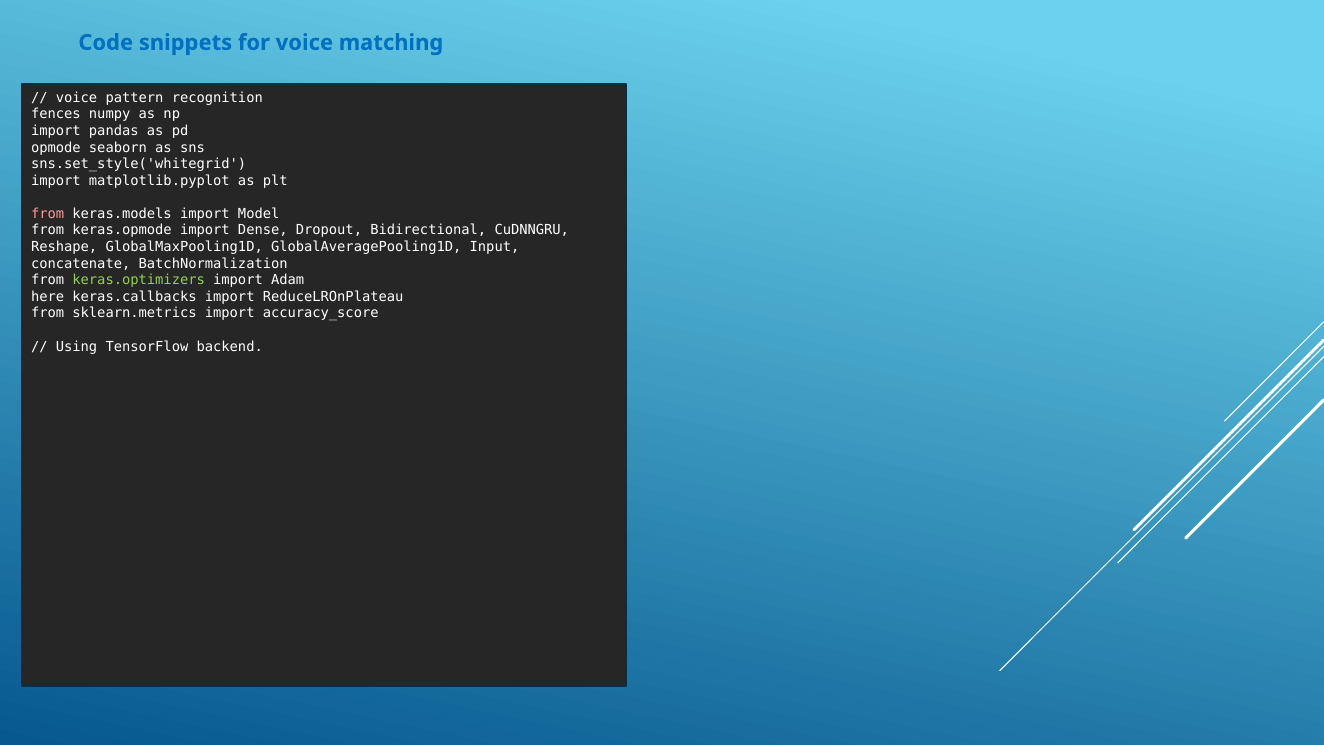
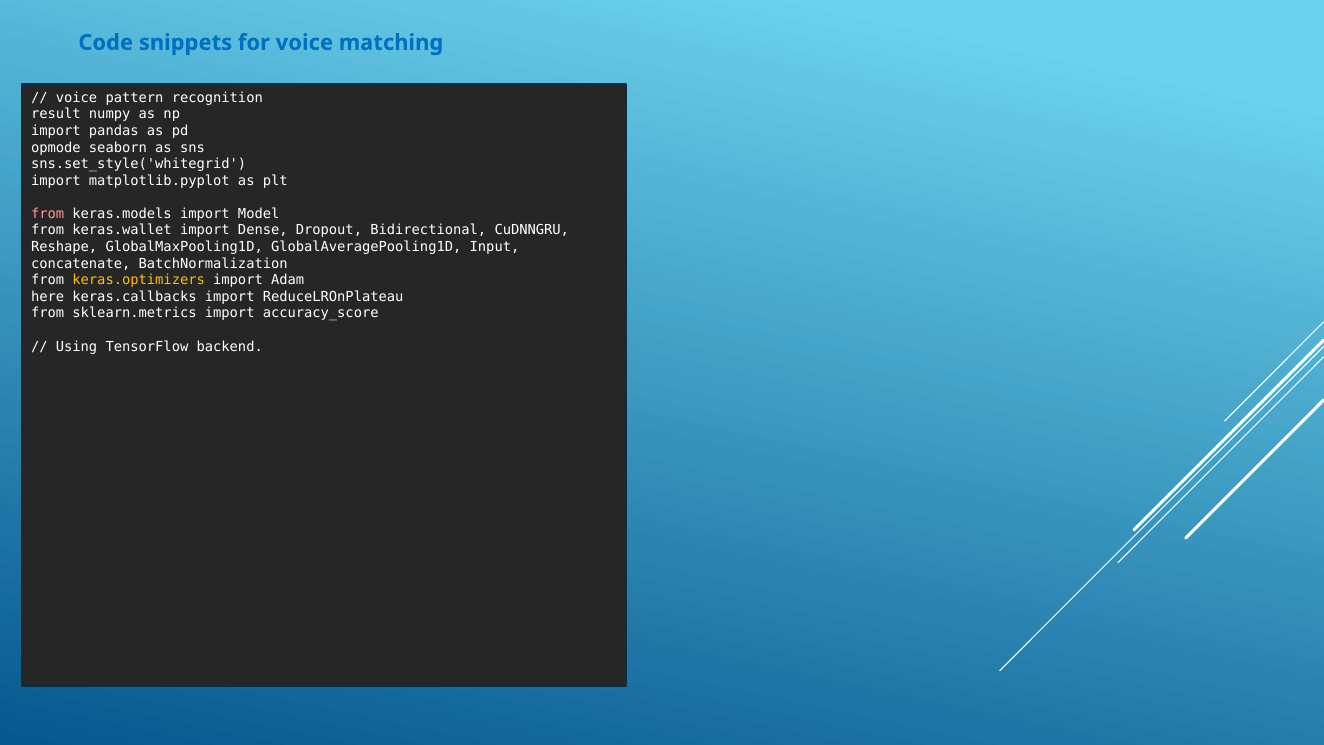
fences: fences -> result
keras.opmode: keras.opmode -> keras.wallet
keras.optimizers colour: light green -> yellow
